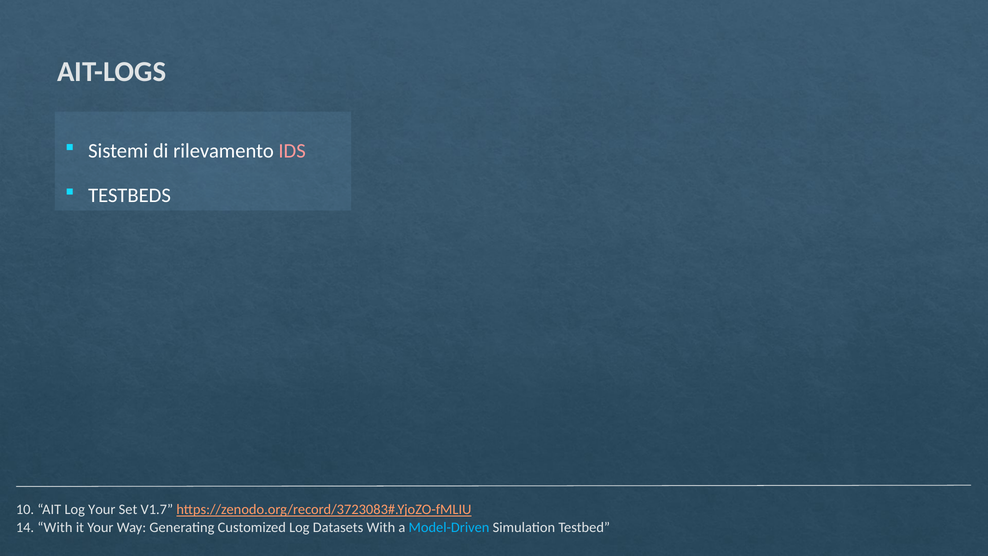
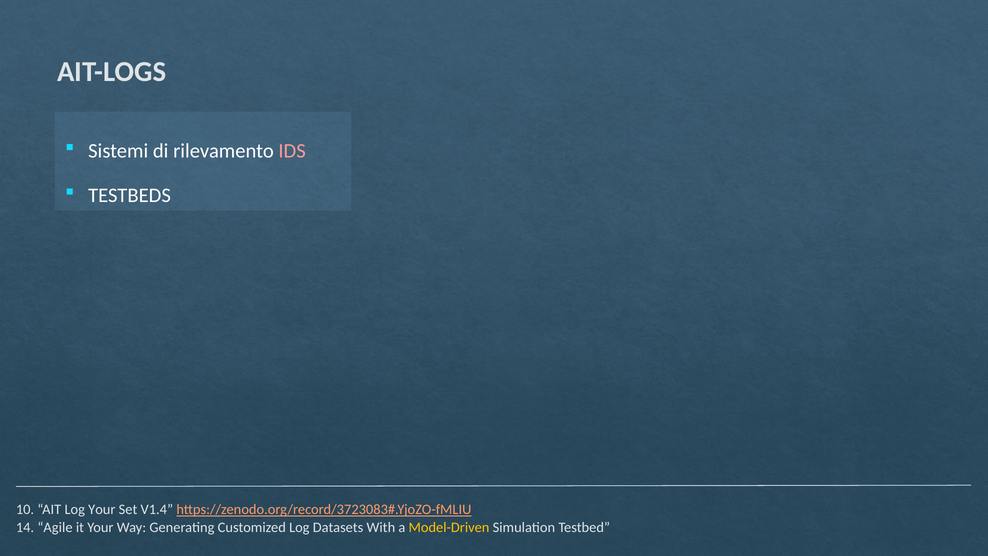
V1.7: V1.7 -> V1.4
14 With: With -> Agile
Model-Driven colour: light blue -> yellow
